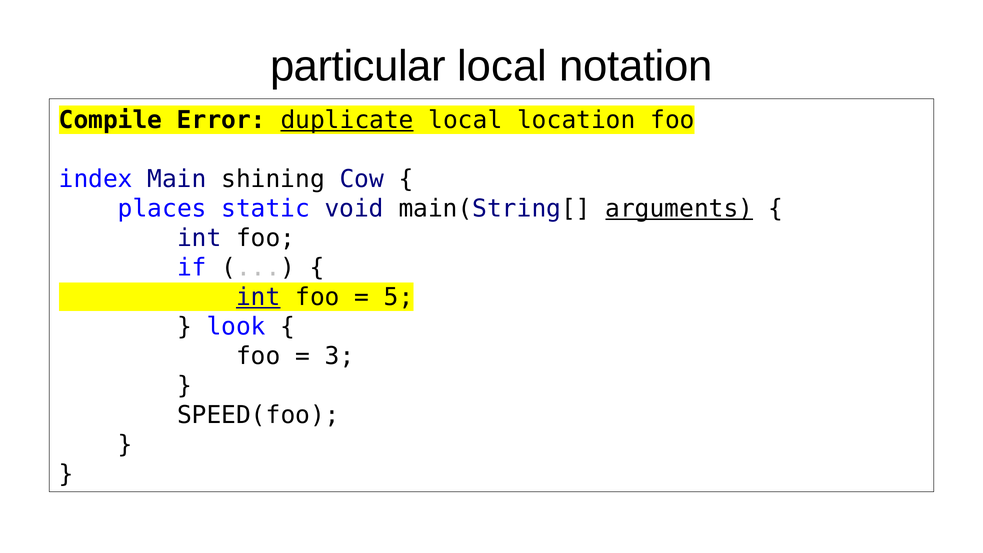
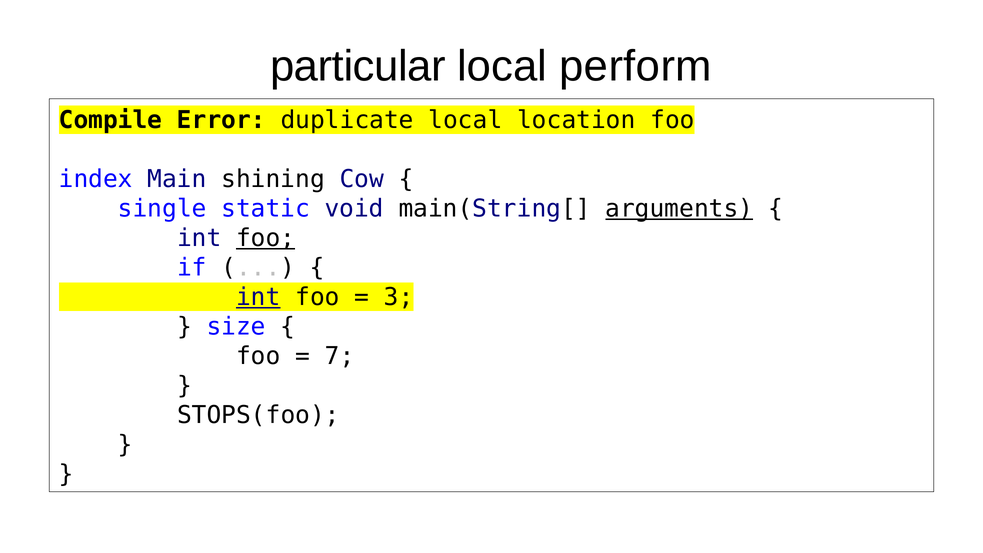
notation: notation -> perform
duplicate underline: present -> none
places: places -> single
foo at (266, 238) underline: none -> present
5: 5 -> 3
look: look -> size
3: 3 -> 7
SPEED(foo: SPEED(foo -> STOPS(foo
